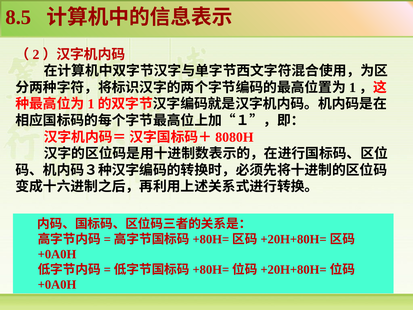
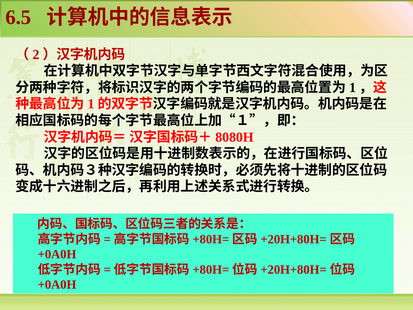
8.5: 8.5 -> 6.5
